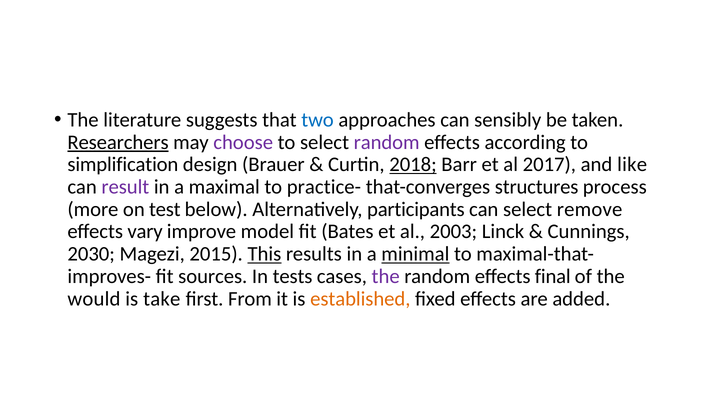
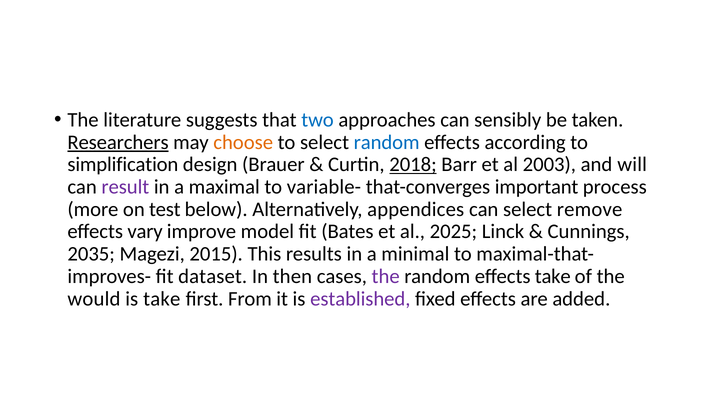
choose colour: purple -> orange
random at (387, 142) colour: purple -> blue
2017: 2017 -> 2003
like: like -> will
practice-: practice- -> variable-
structures: structures -> important
participants: participants -> appendices
2003: 2003 -> 2025
2030: 2030 -> 2035
This underline: present -> none
minimal underline: present -> none
sources: sources -> dataset
tests: tests -> then
effects final: final -> take
established colour: orange -> purple
